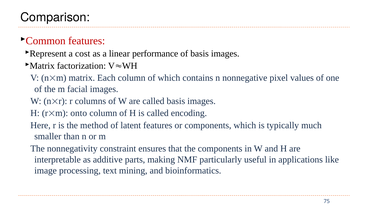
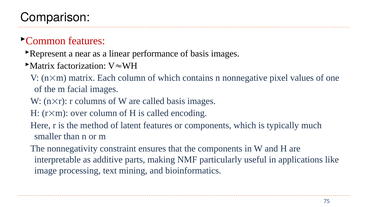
cost: cost -> near
onto: onto -> over
